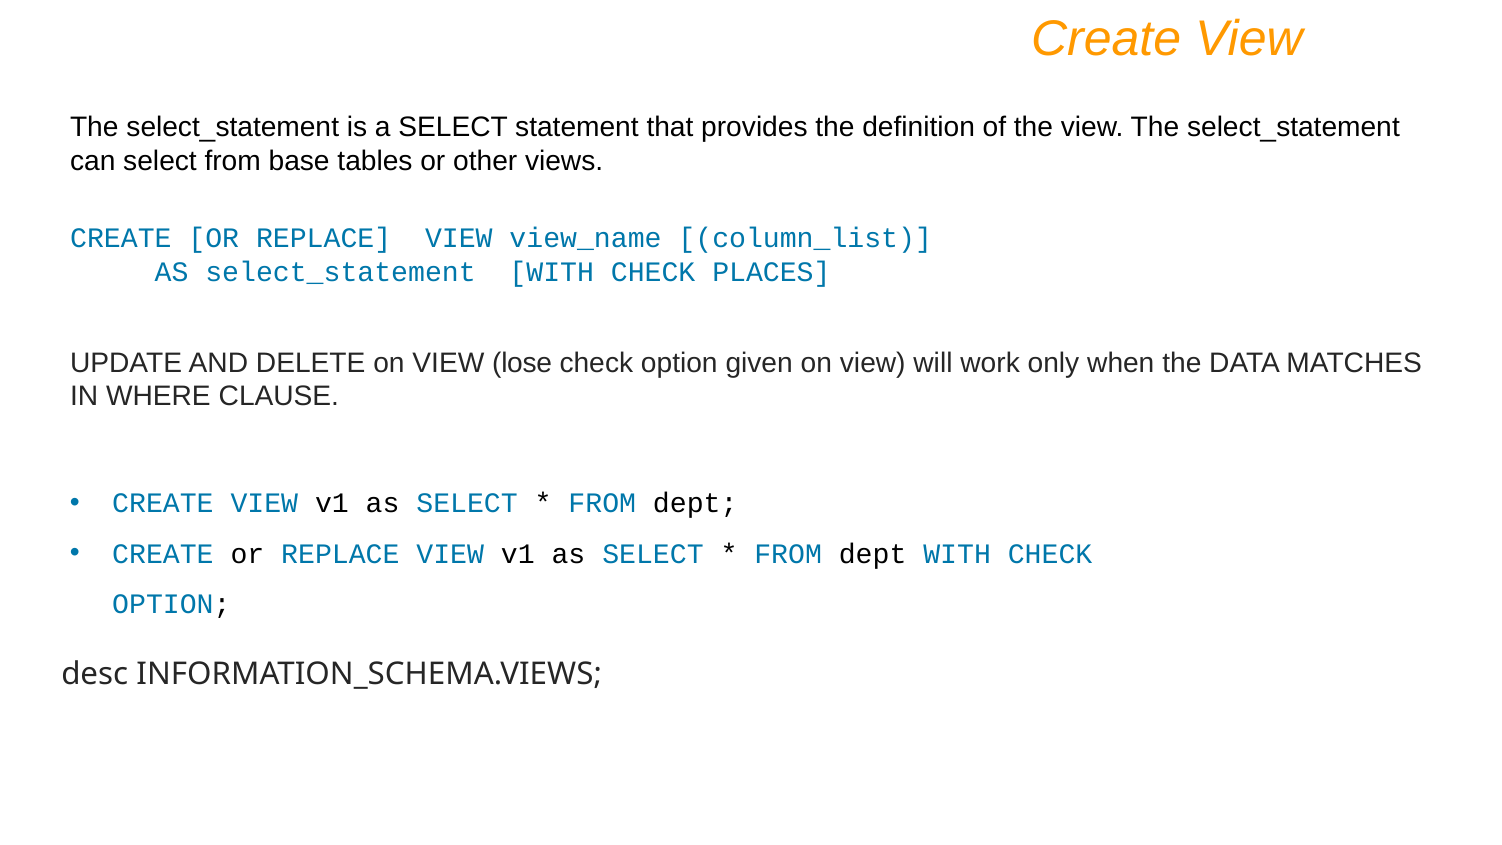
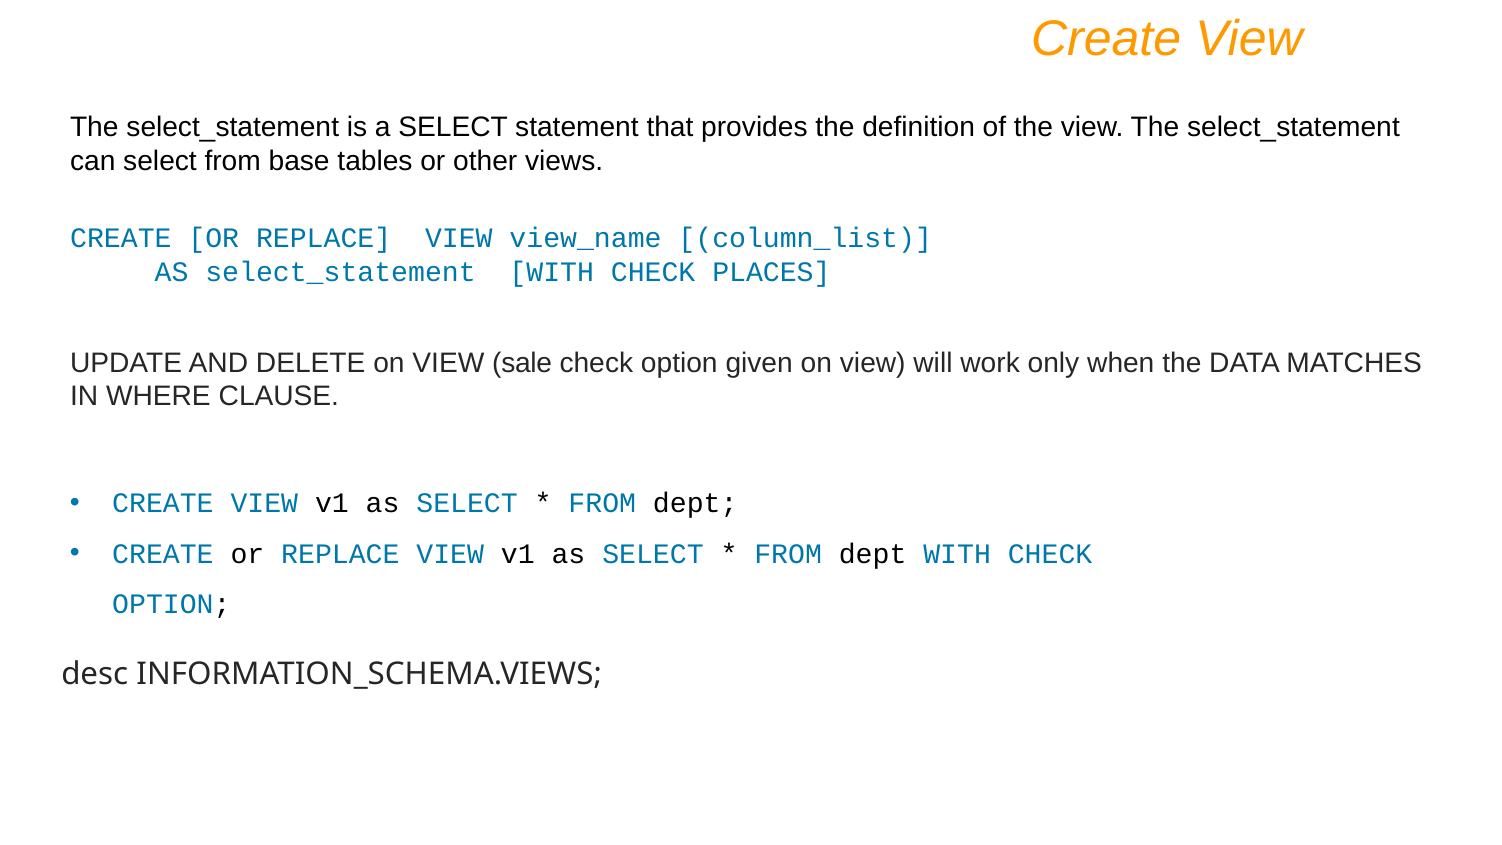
lose: lose -> sale
